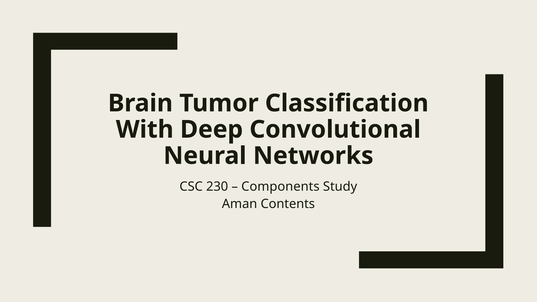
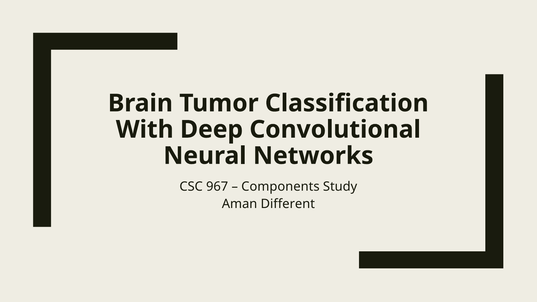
230: 230 -> 967
Contents: Contents -> Different
